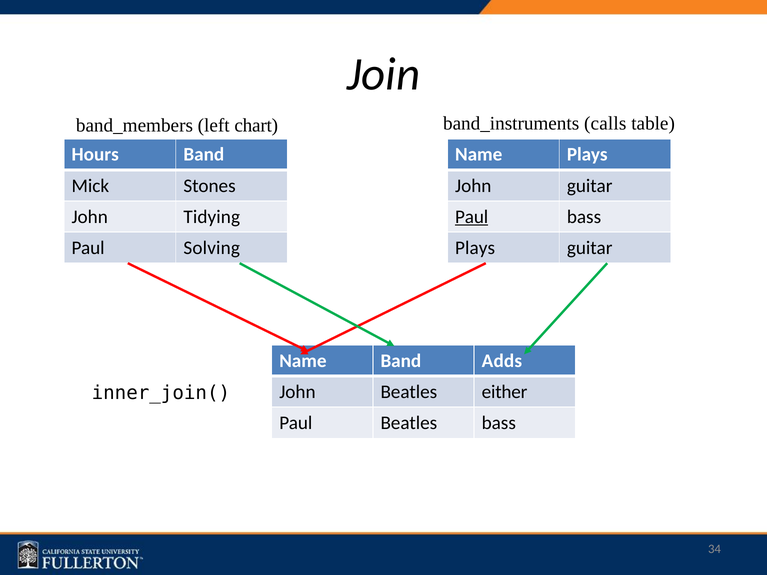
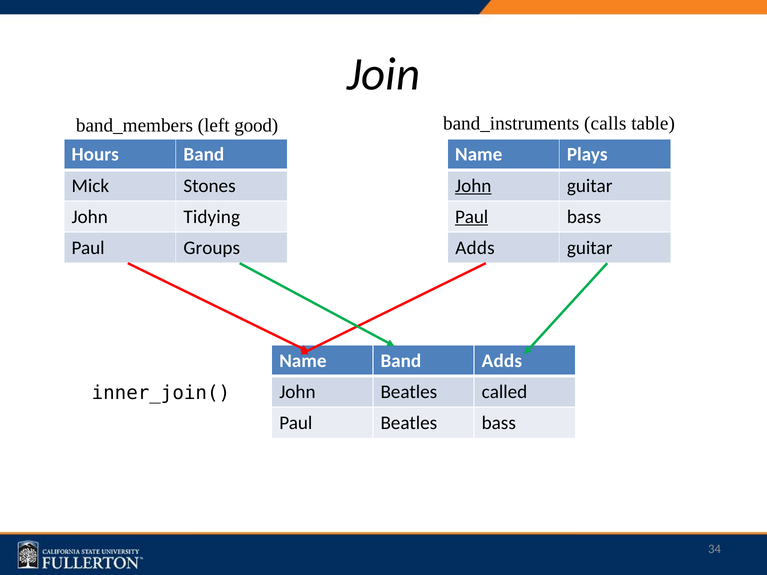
chart: chart -> good
John at (473, 186) underline: none -> present
Solving: Solving -> Groups
Plays at (475, 248): Plays -> Adds
either: either -> called
